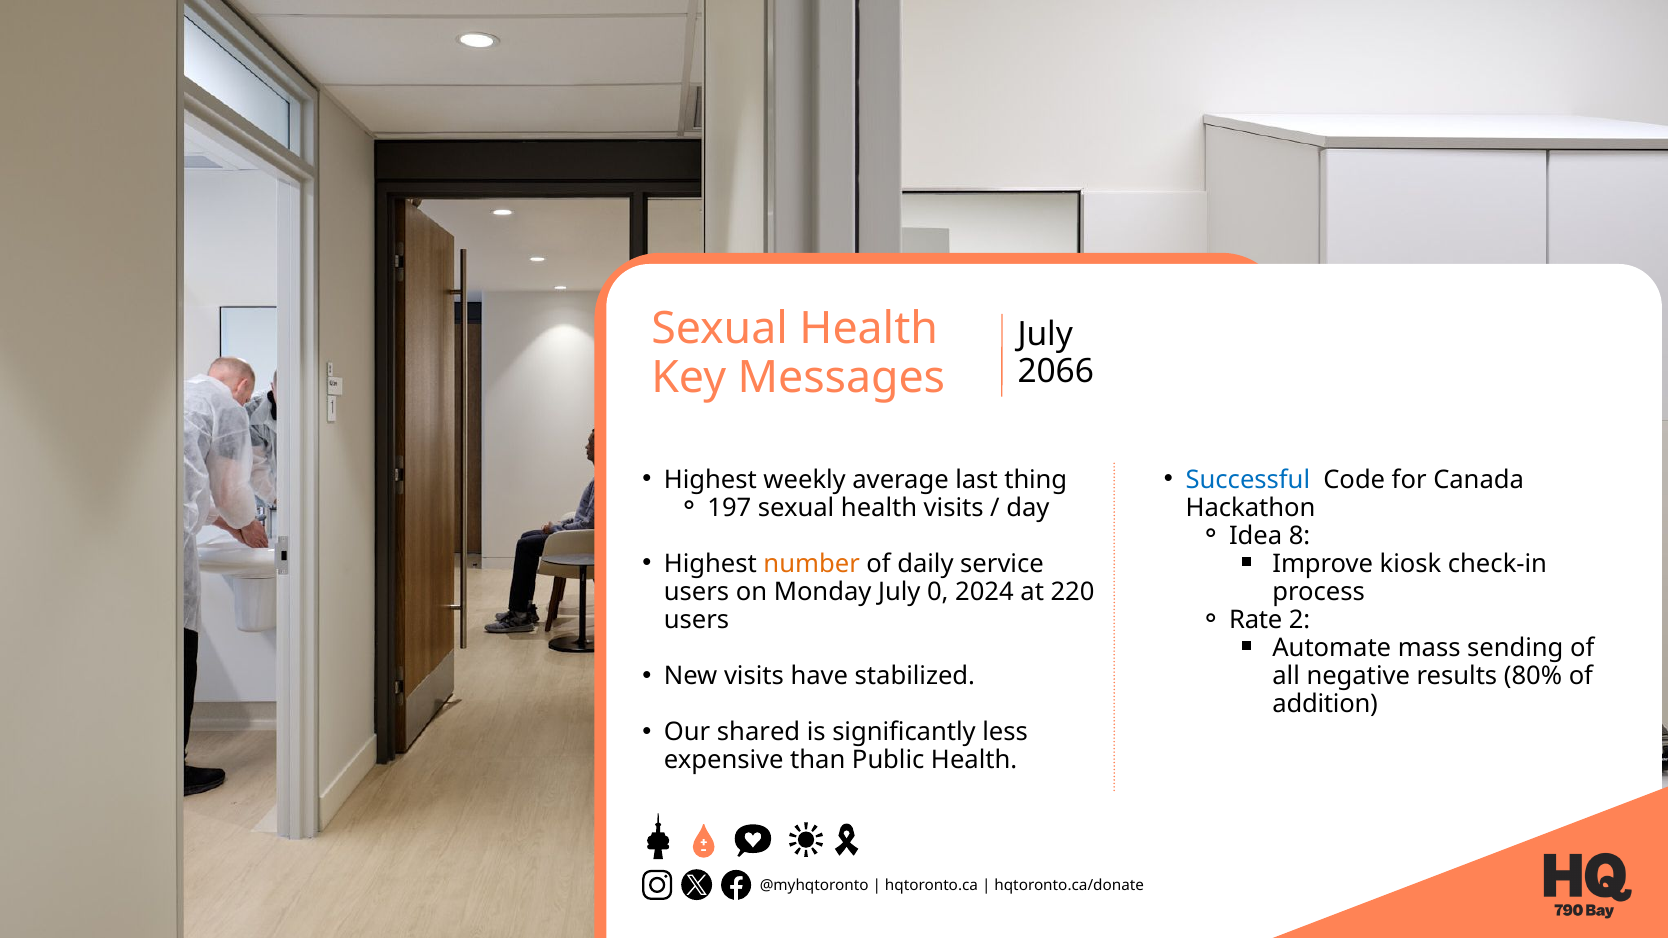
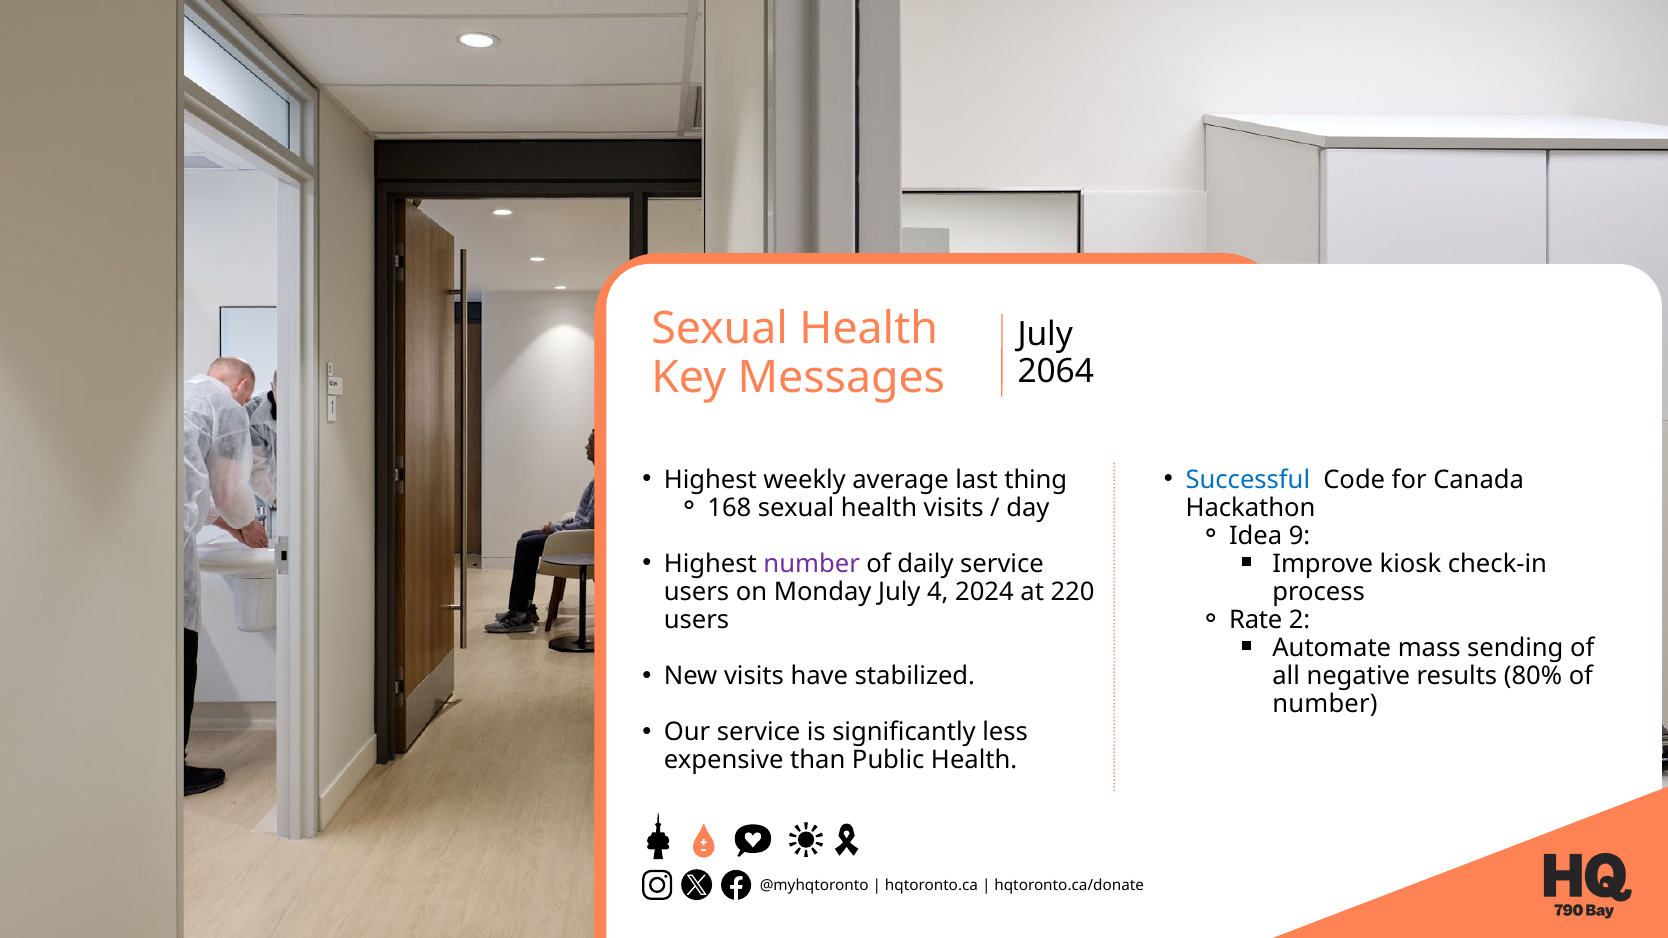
2066: 2066 -> 2064
197: 197 -> 168
8: 8 -> 9
number at (812, 564) colour: orange -> purple
0: 0 -> 4
addition at (1325, 704): addition -> number
Our shared: shared -> service
